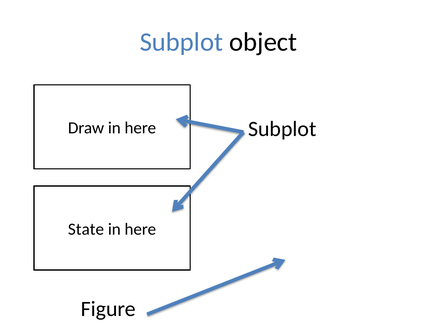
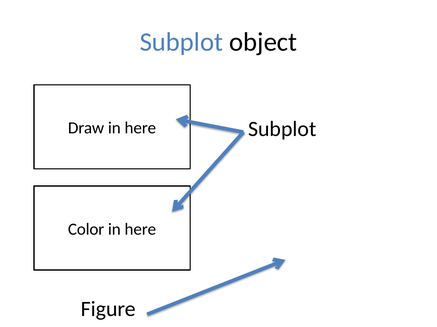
State: State -> Color
